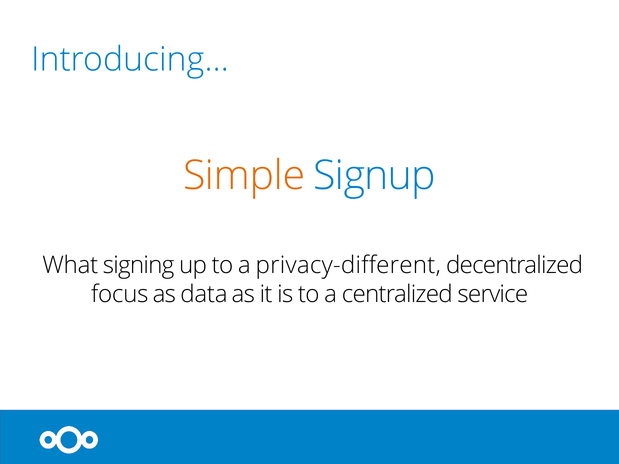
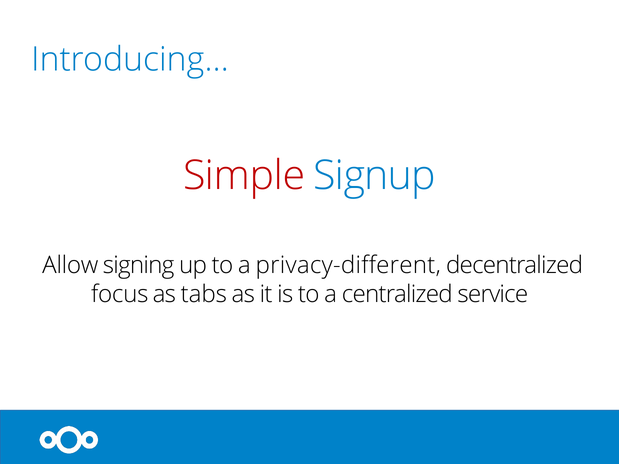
Simple colour: orange -> red
What: What -> Allow
data: data -> tabs
